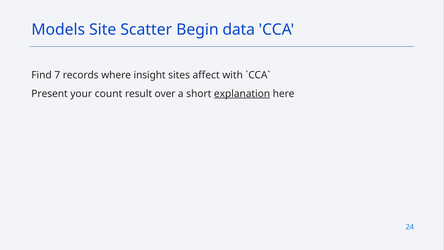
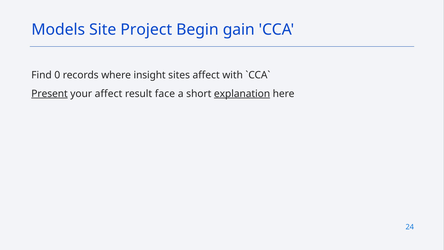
Scatter: Scatter -> Project
data: data -> gain
7: 7 -> 0
Present underline: none -> present
your count: count -> affect
over: over -> face
